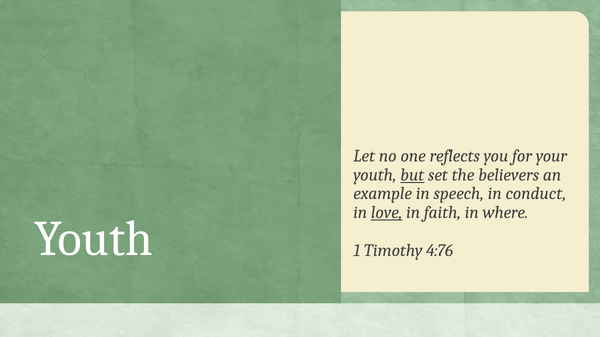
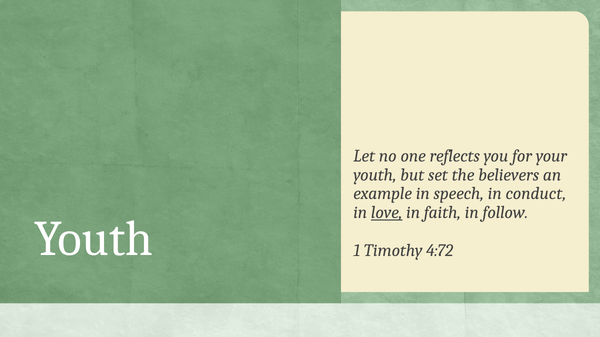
but underline: present -> none
where: where -> follow
4:76: 4:76 -> 4:72
